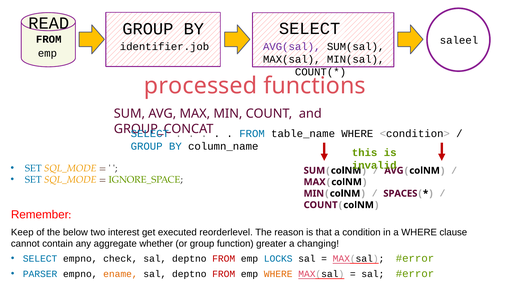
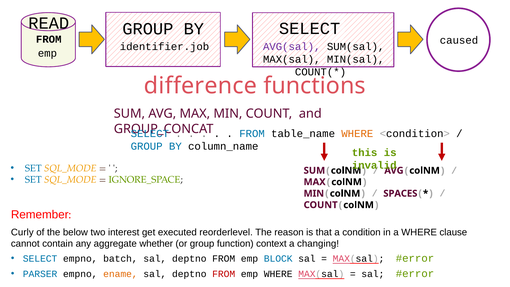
saleel: saleel -> caused
processed: processed -> difference
WHERE at (357, 134) colour: black -> orange
Keep: Keep -> Curly
greater: greater -> context
check: check -> batch
FROM at (224, 259) colour: red -> black
LOCKS: LOCKS -> BLOCK
WHERE at (278, 274) colour: orange -> black
